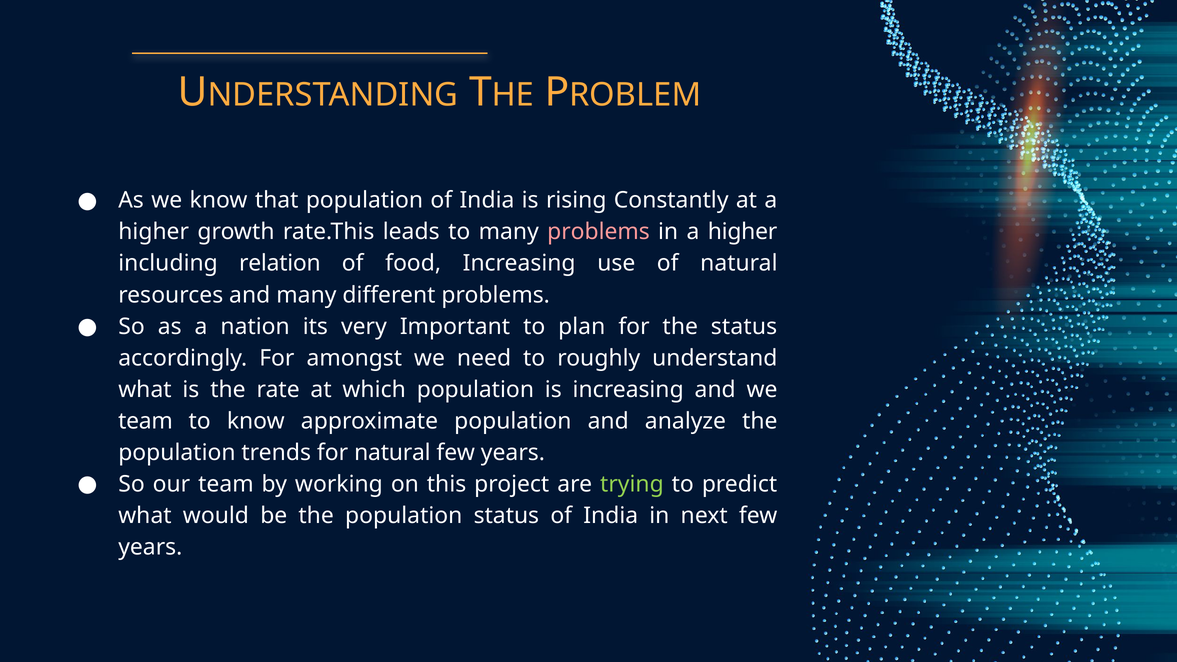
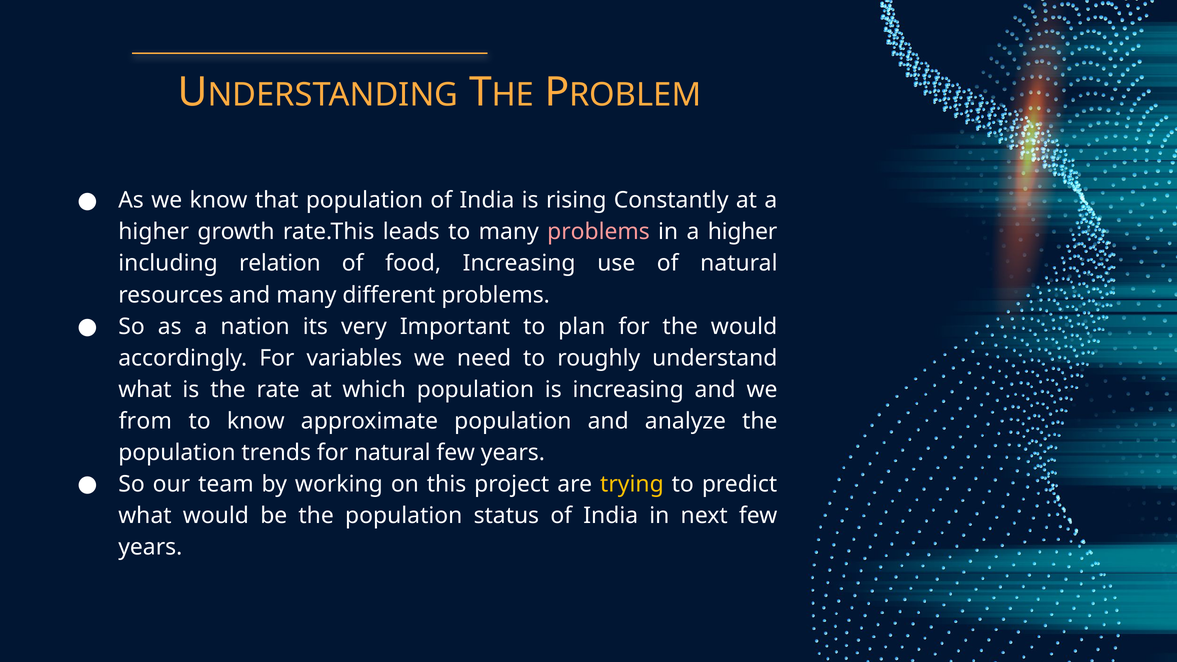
the status: status -> would
amongst: amongst -> variables
team at (146, 421): team -> from
trying colour: light green -> yellow
